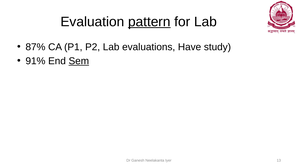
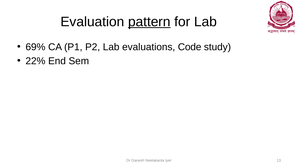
87%: 87% -> 69%
Have: Have -> Code
91%: 91% -> 22%
Sem underline: present -> none
